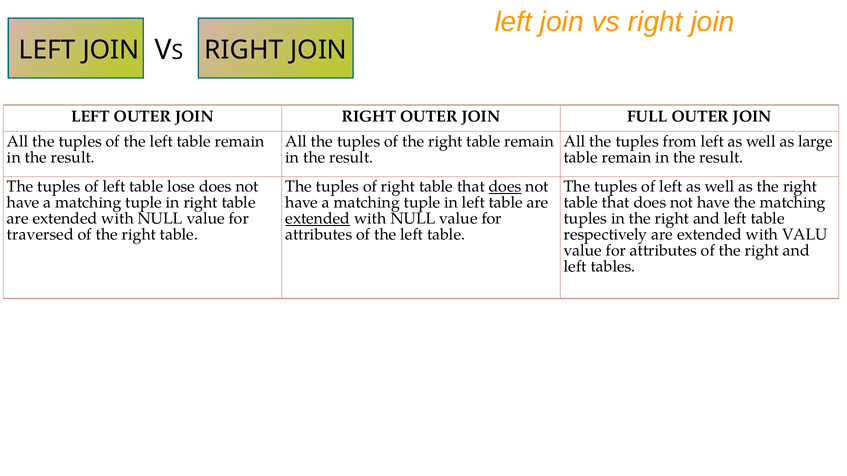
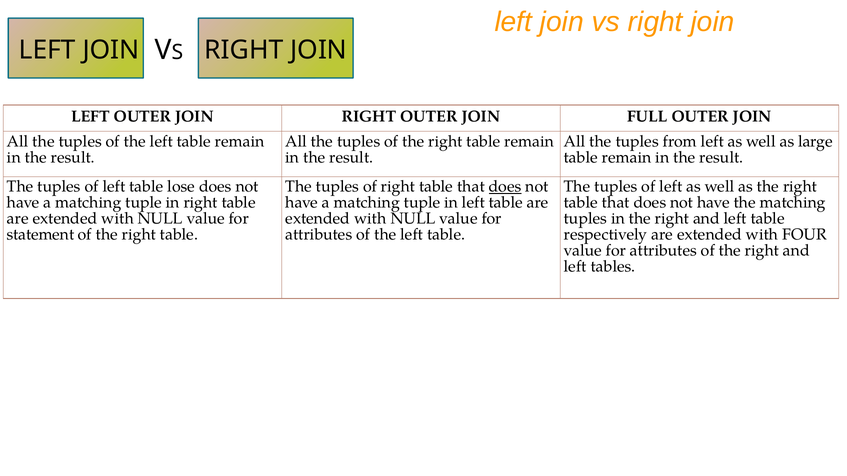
extended at (318, 219) underline: present -> none
traversed: traversed -> statement
VALU: VALU -> FOUR
